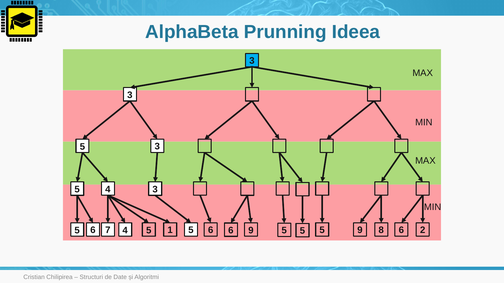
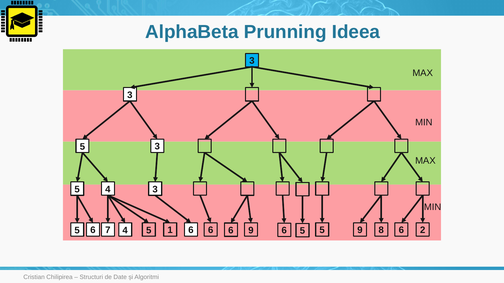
7 5: 5 -> 6
5 at (284, 231): 5 -> 6
